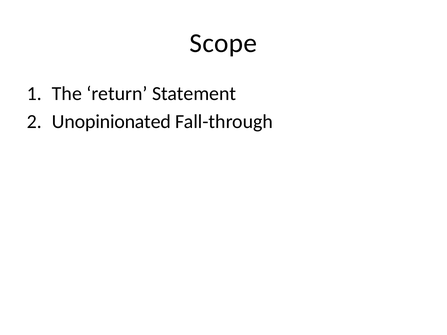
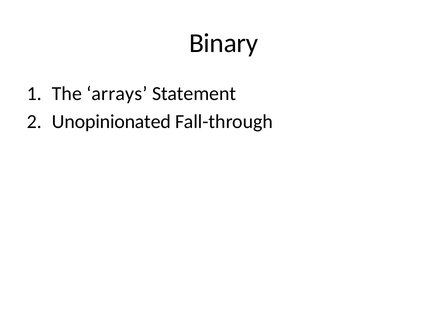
Scope: Scope -> Binary
return: return -> arrays
